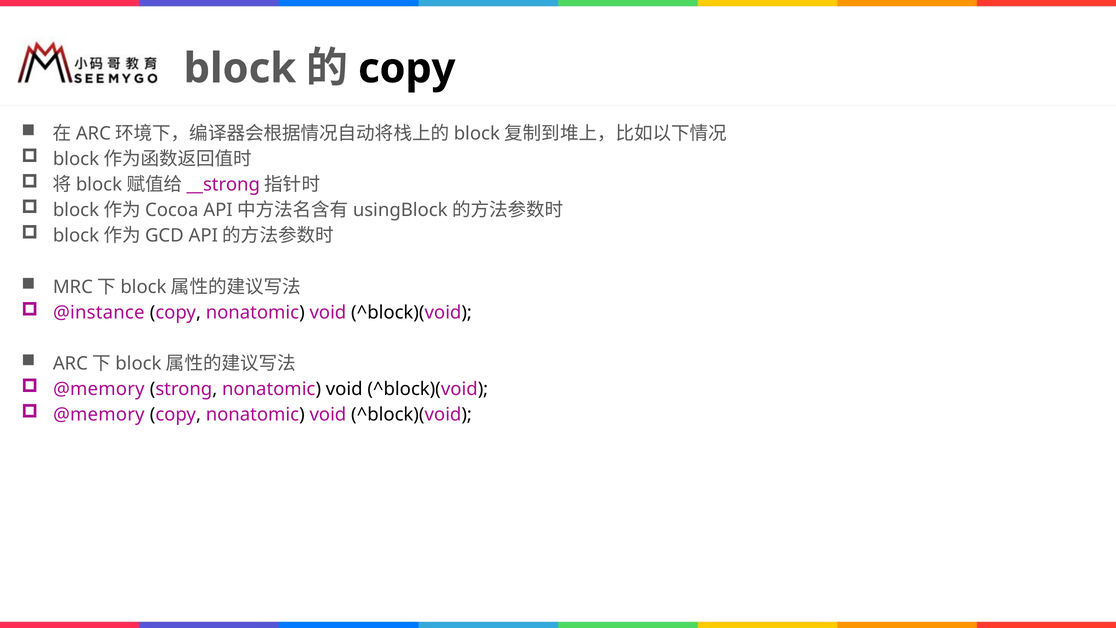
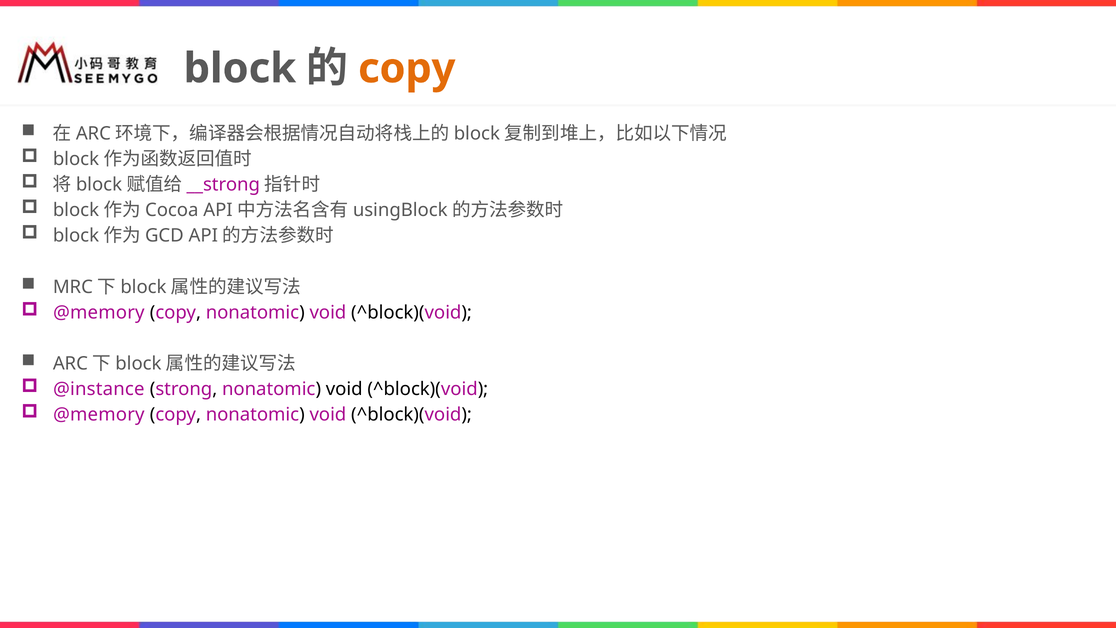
copy at (407, 69) colour: black -> orange
@instance at (99, 312): @instance -> @memory
@memory at (99, 389): @memory -> @instance
